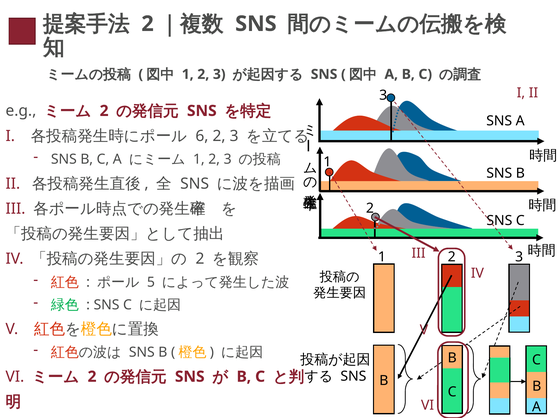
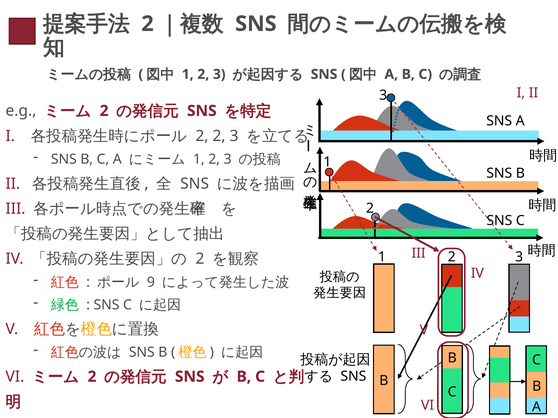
6 at (202, 136): 6 -> 2
5: 5 -> 9
